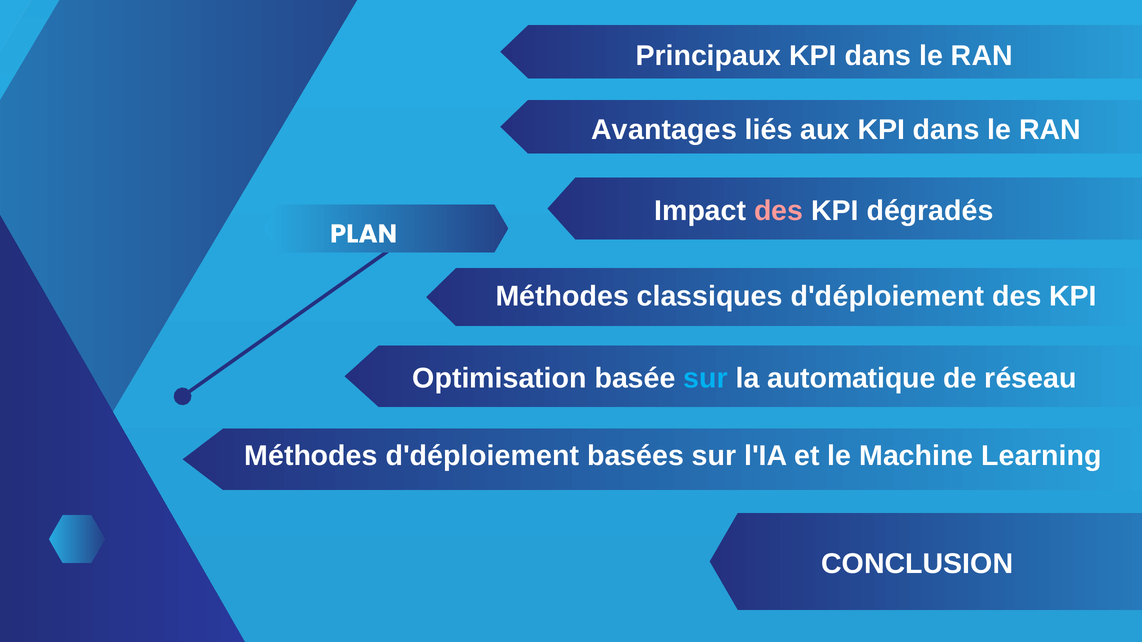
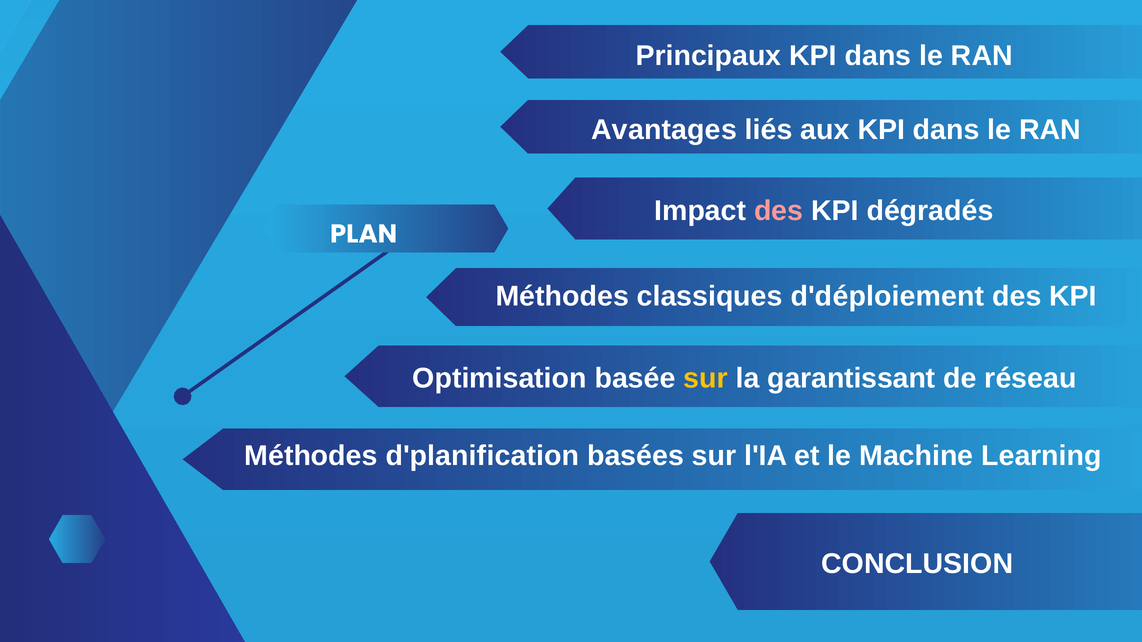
sur at (706, 378) colour: light blue -> yellow
automatique: automatique -> garantissant
Méthodes d'déploiement: d'déploiement -> d'planification
